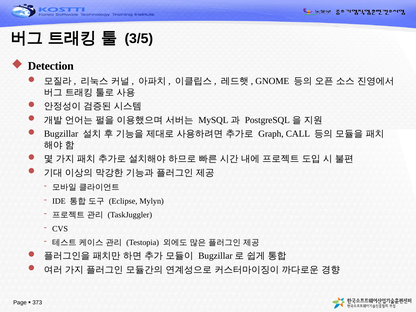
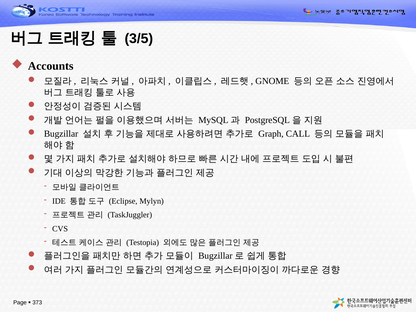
Detection: Detection -> Accounts
